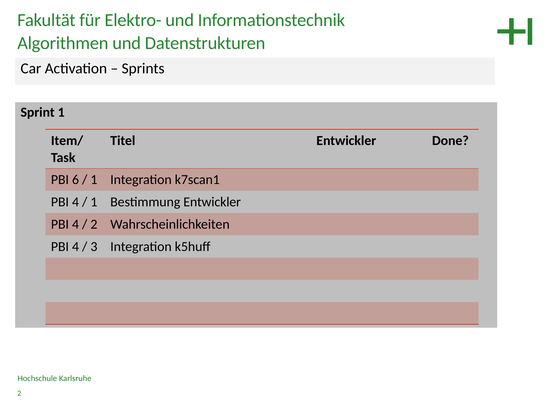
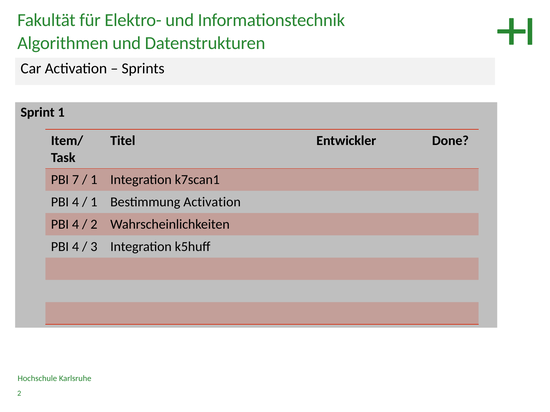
6: 6 -> 7
Bestimmung Entwickler: Entwickler -> Activation
